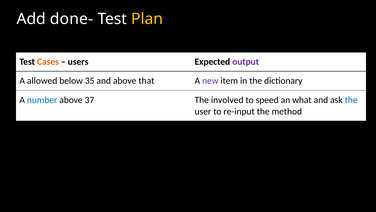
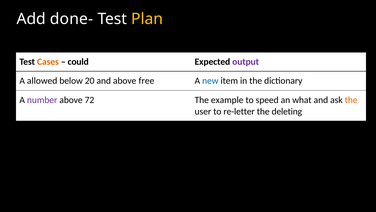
users: users -> could
35: 35 -> 20
that: that -> free
new colour: purple -> blue
number colour: blue -> purple
37: 37 -> 72
involved: involved -> example
the at (351, 100) colour: blue -> orange
re-input: re-input -> re-letter
method: method -> deleting
